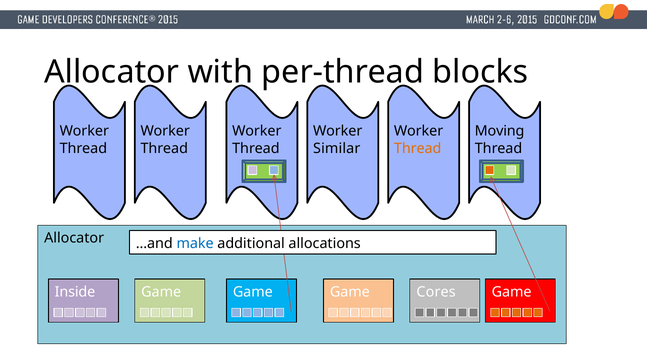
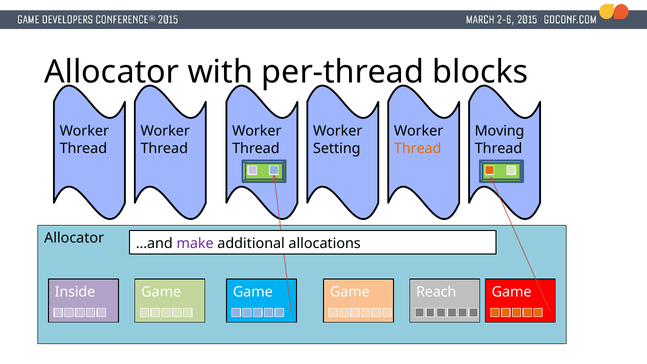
Similar: Similar -> Setting
make colour: blue -> purple
Cores: Cores -> Reach
